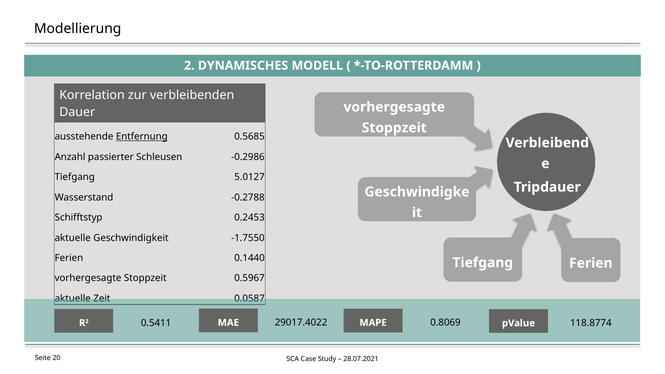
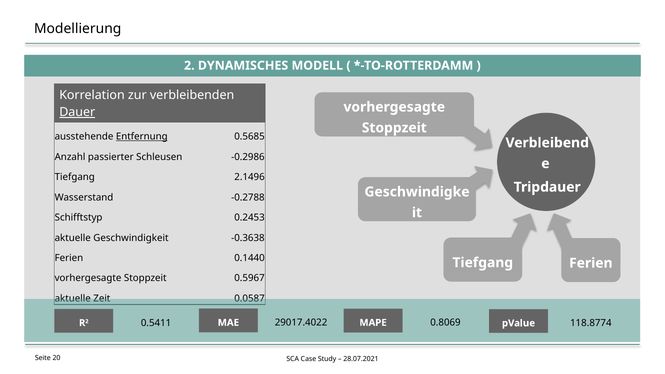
Dauer underline: none -> present
5.0127: 5.0127 -> 2.1496
-1.7550: -1.7550 -> -0.3638
